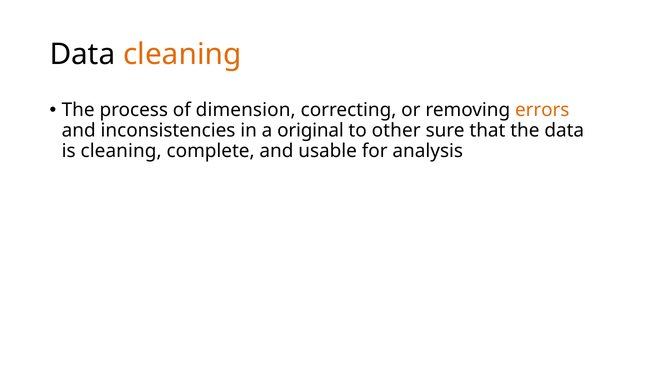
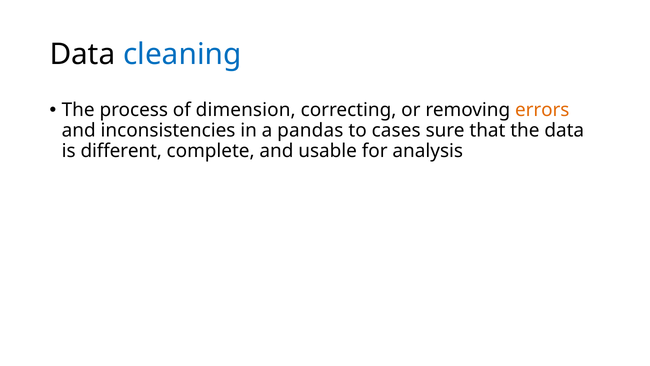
cleaning at (182, 55) colour: orange -> blue
original: original -> pandas
other: other -> cases
is cleaning: cleaning -> different
